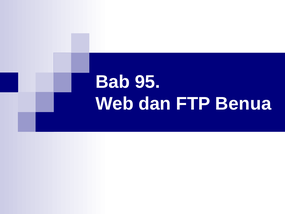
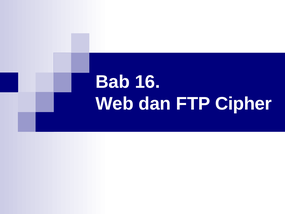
95: 95 -> 16
Benua: Benua -> Cipher
